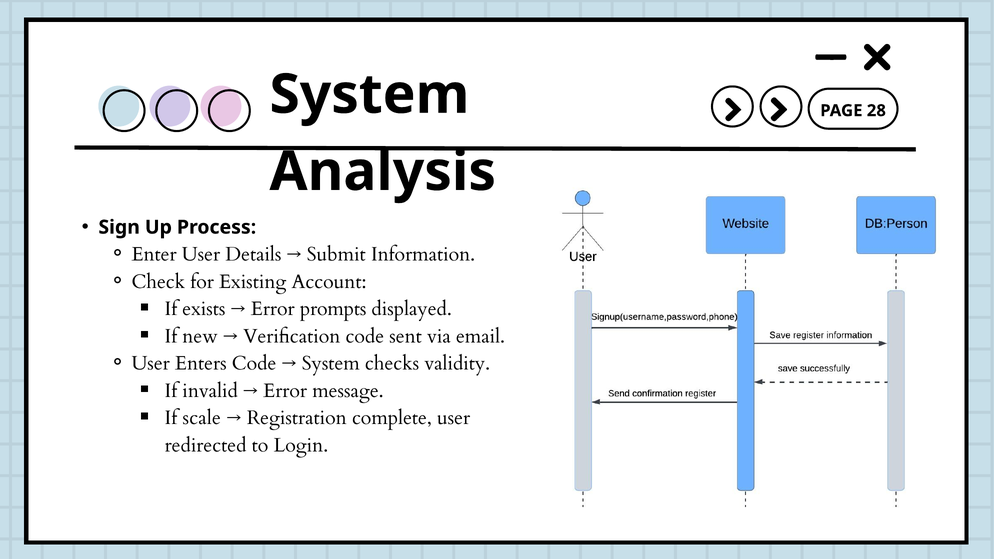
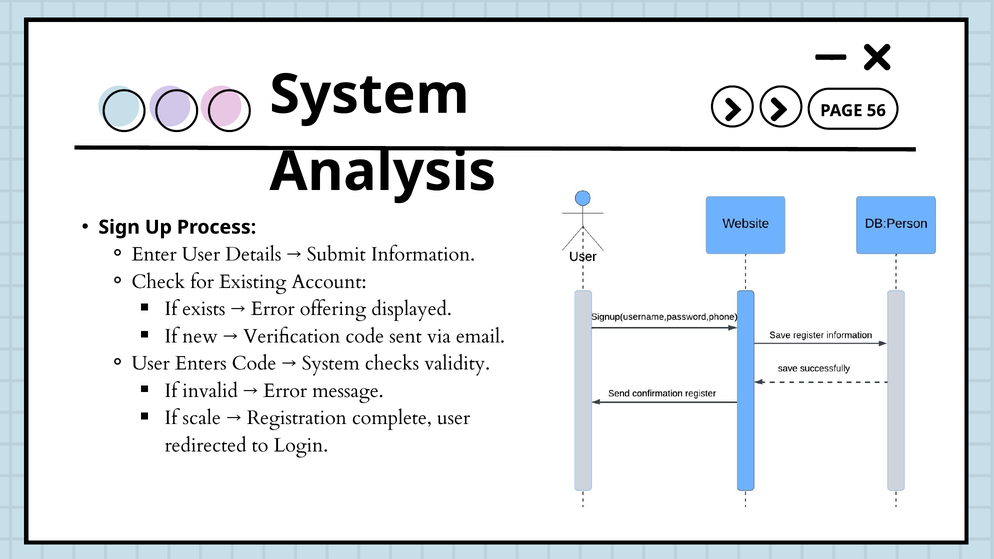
28: 28 -> 56
prompts: prompts -> offering
